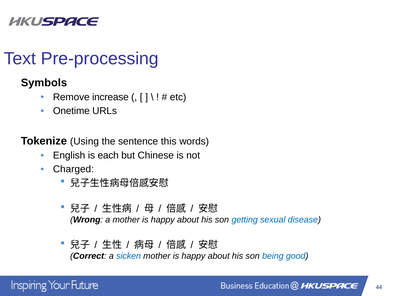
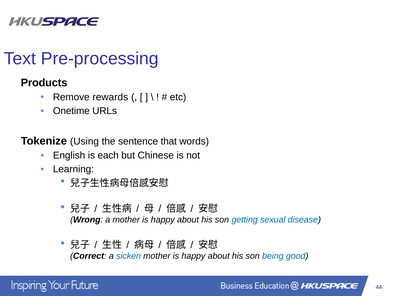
Symbols: Symbols -> Products
increase: increase -> rewards
this: this -> that
Charged: Charged -> Learning
